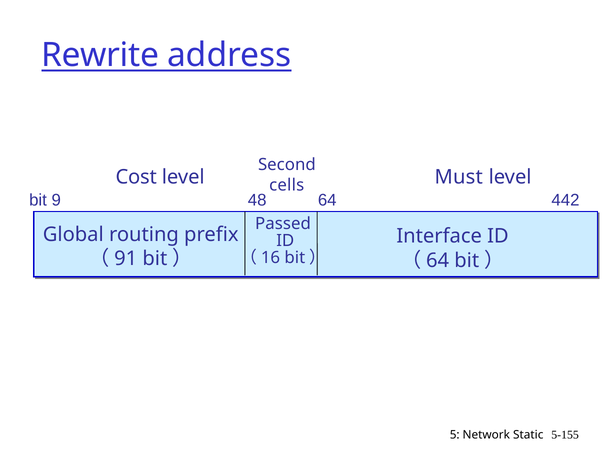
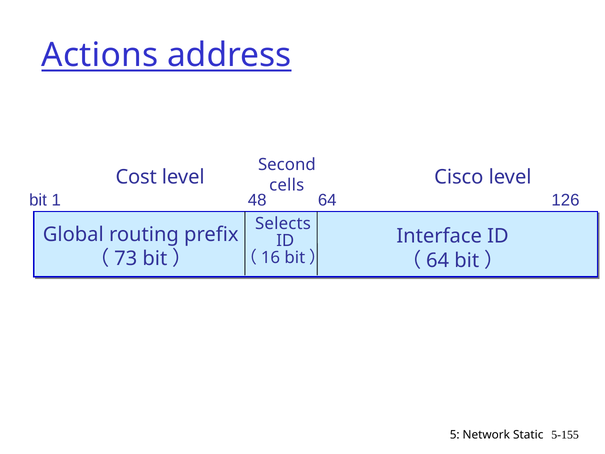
Rewrite: Rewrite -> Actions
Must: Must -> Cisco
9: 9 -> 1
442: 442 -> 126
Passed: Passed -> Selects
91: 91 -> 73
